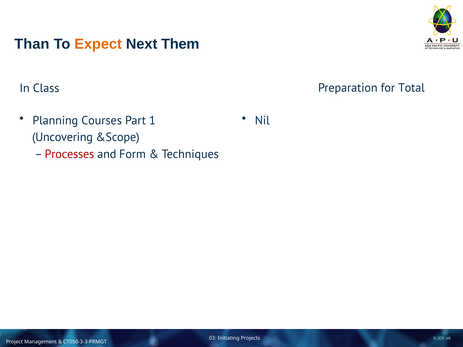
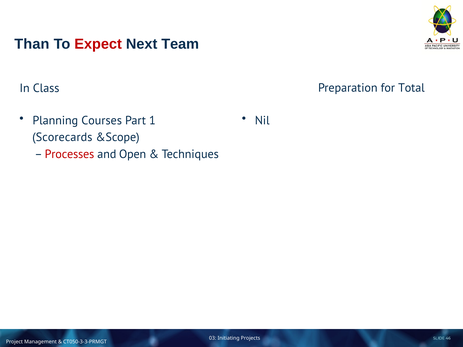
Expect colour: orange -> red
Them: Them -> Team
Uncovering: Uncovering -> Scorecards
Form: Form -> Open
